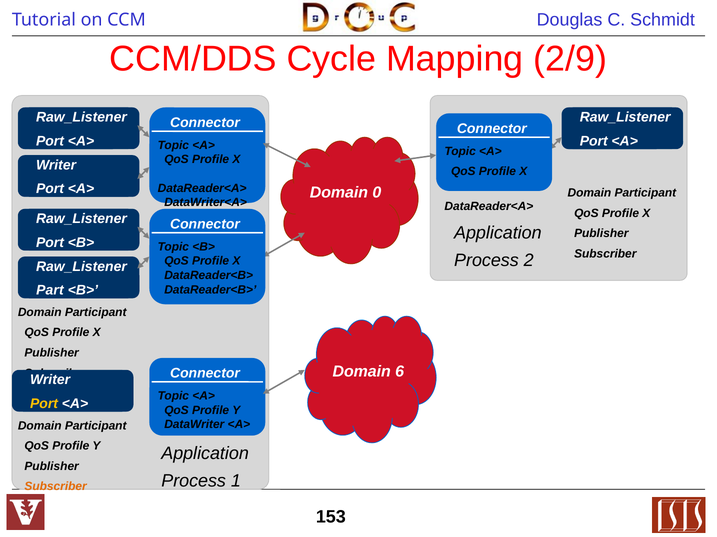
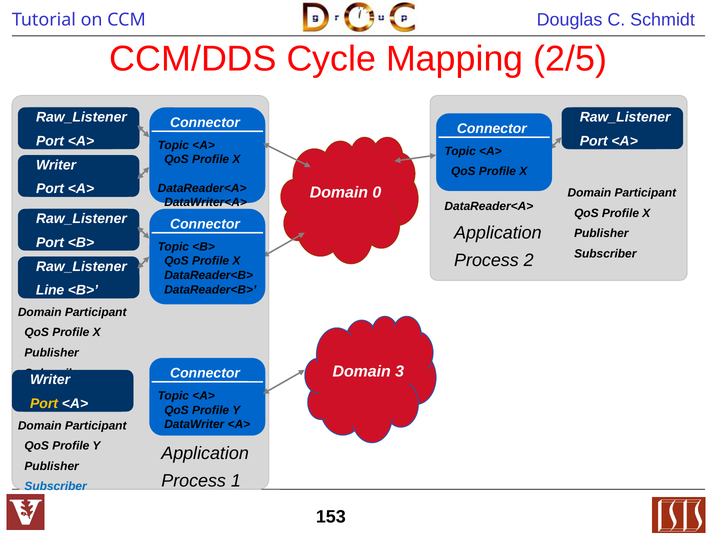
2/9: 2/9 -> 2/5
Part: Part -> Line
6: 6 -> 3
Subscriber at (56, 487) colour: orange -> blue
